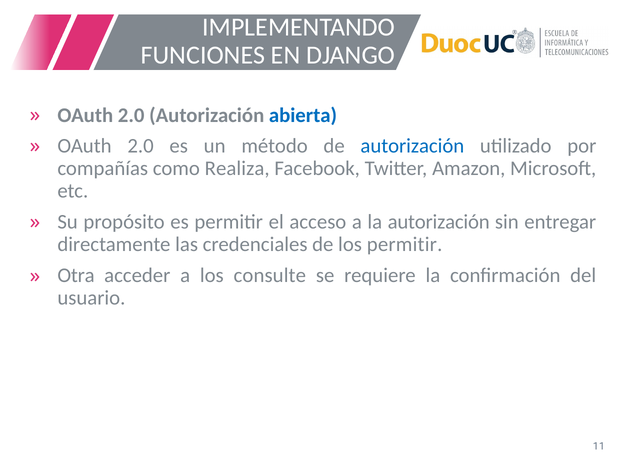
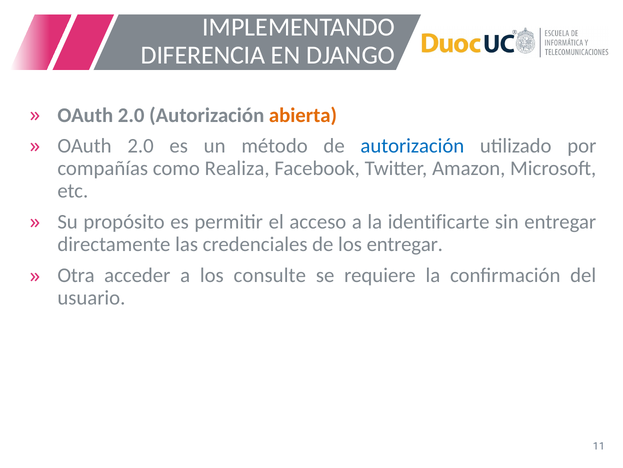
FUNCIONES: FUNCIONES -> DIFERENCIA
abierta colour: blue -> orange
la autorización: autorización -> identificarte
los permitir: permitir -> entregar
